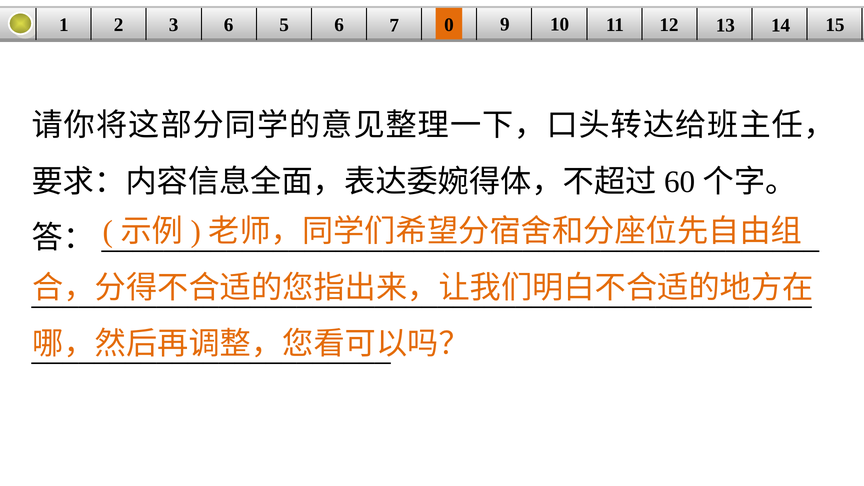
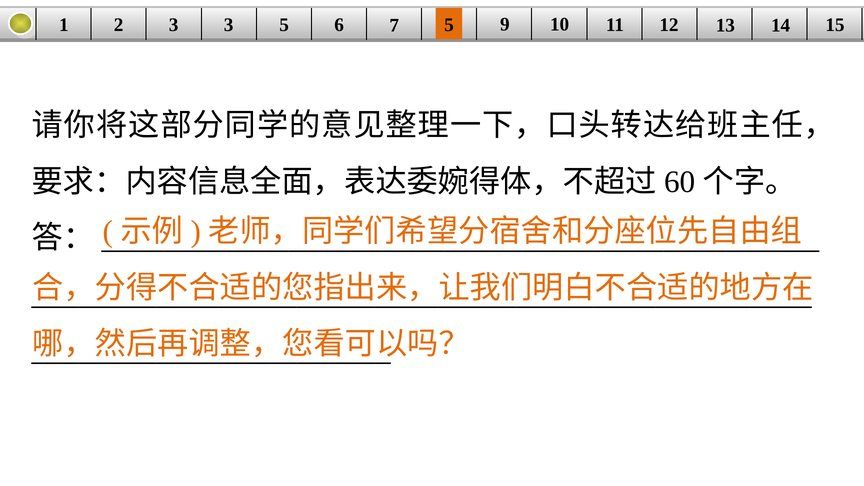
3 6: 6 -> 3
7 0: 0 -> 5
